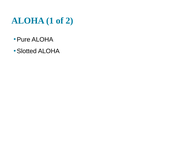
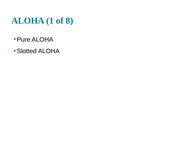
2: 2 -> 8
